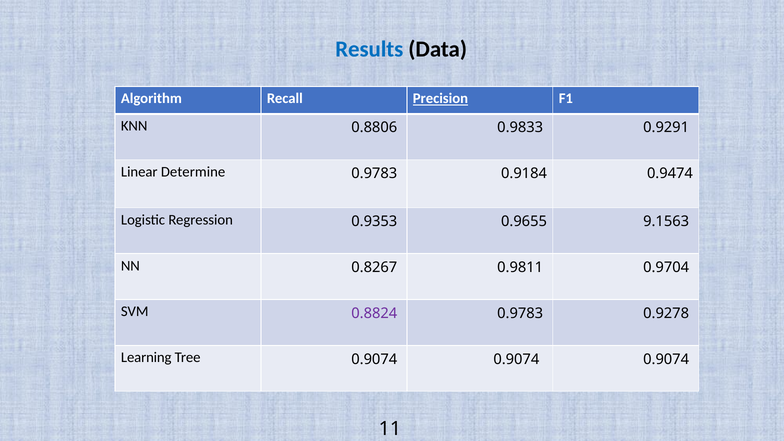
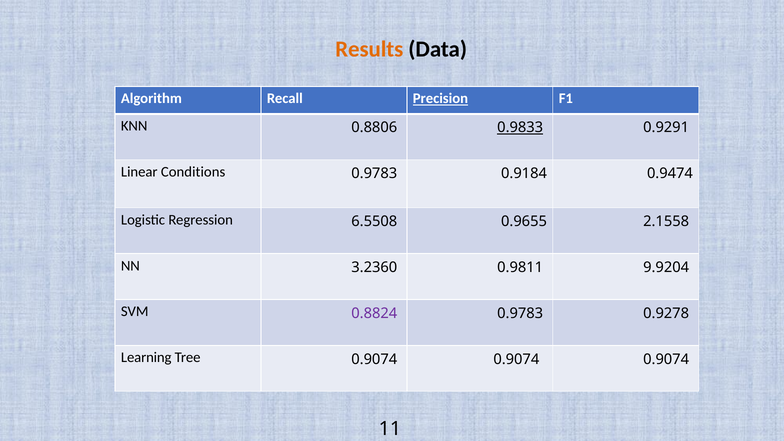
Results colour: blue -> orange
0.9833 underline: none -> present
Determine: Determine -> Conditions
0.9353: 0.9353 -> 6.5508
9.1563: 9.1563 -> 2.1558
0.8267: 0.8267 -> 3.2360
0.9704: 0.9704 -> 9.9204
